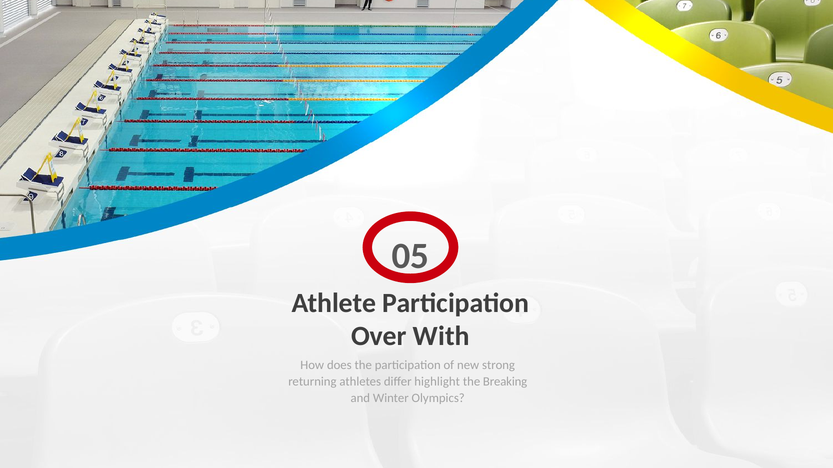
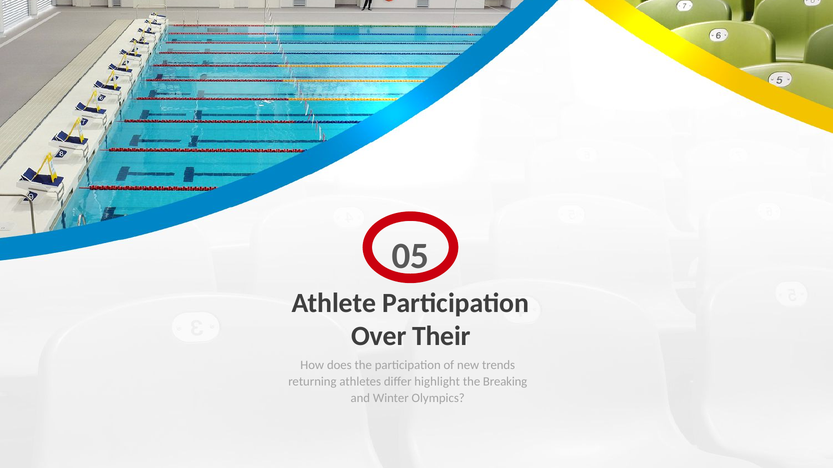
With: With -> Their
strong: strong -> trends
